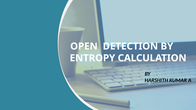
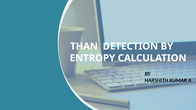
OPEN: OPEN -> THAN
